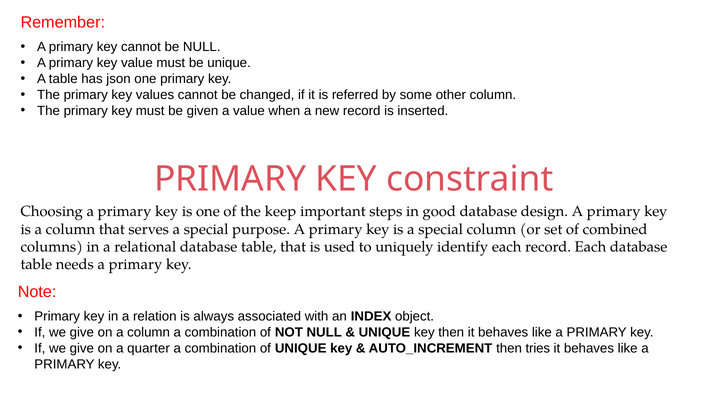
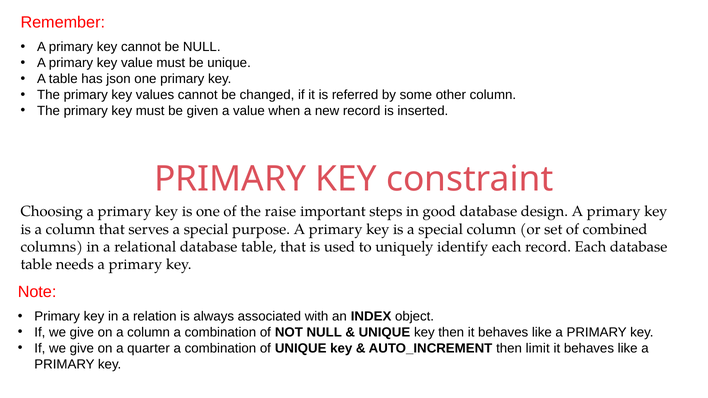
keep: keep -> raise
tries: tries -> limit
